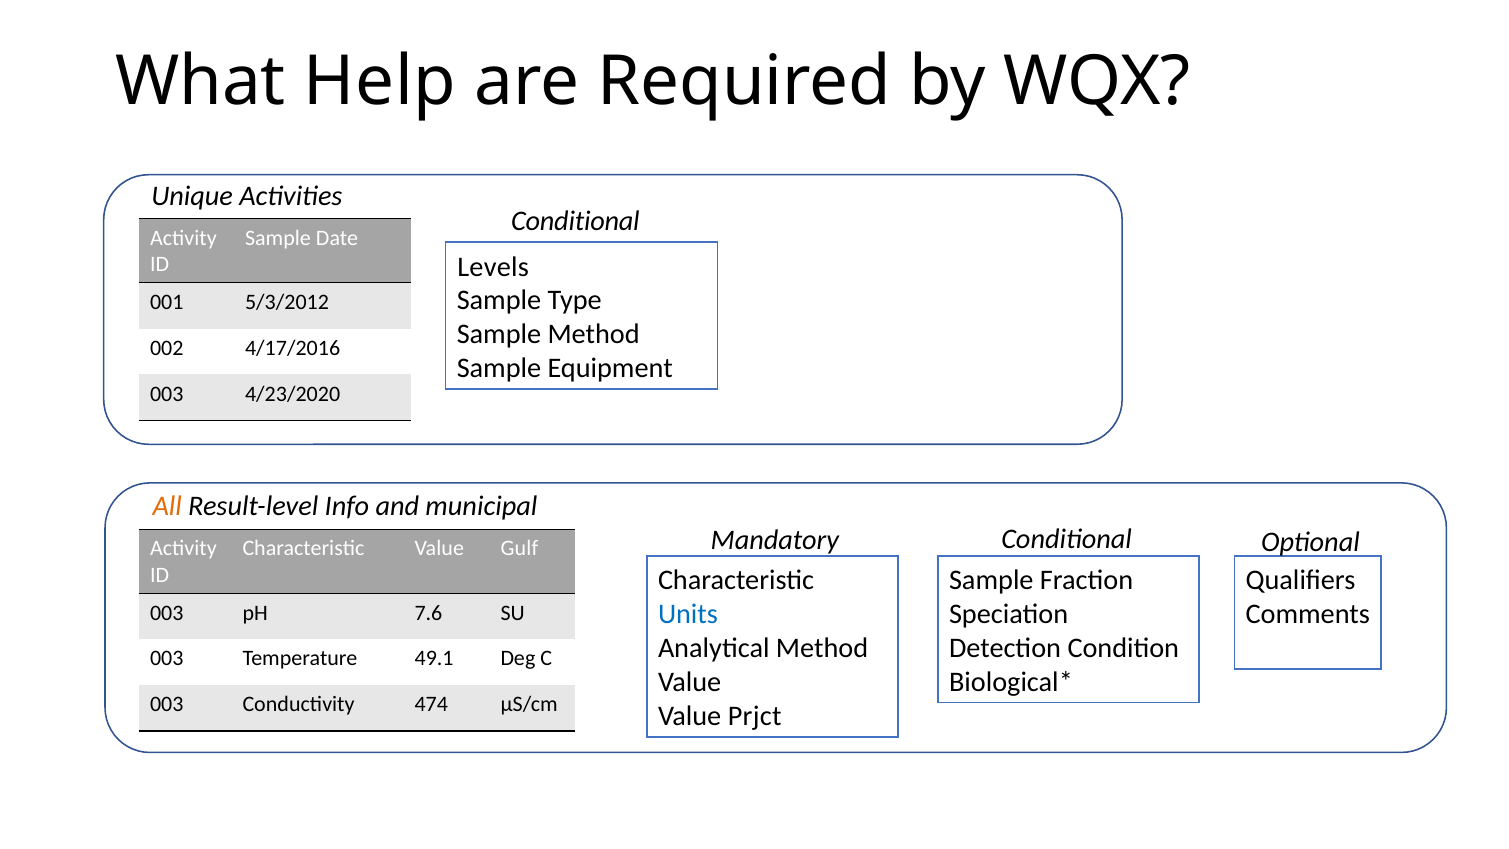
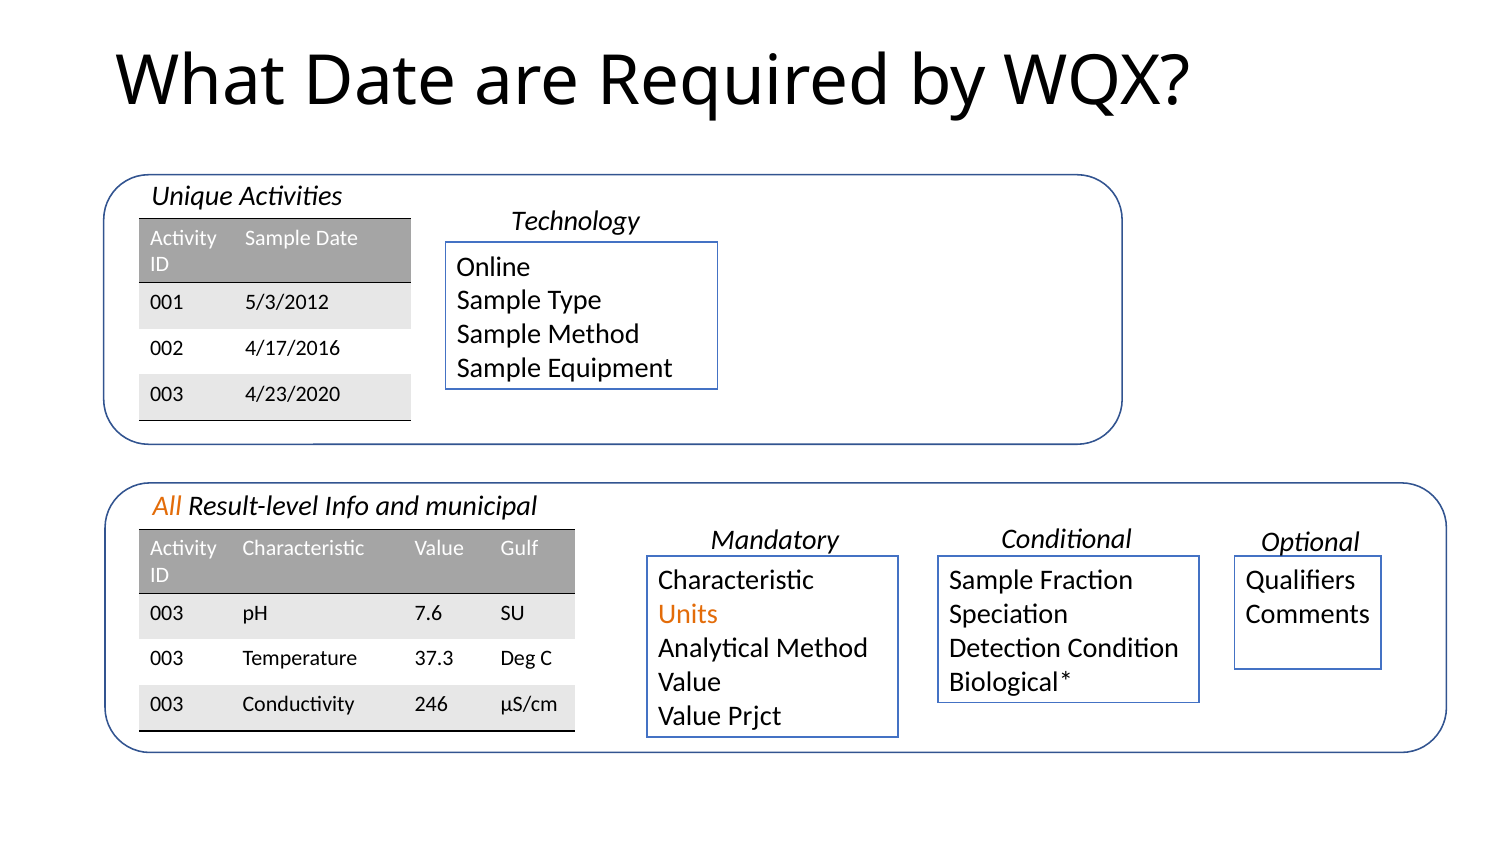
What Help: Help -> Date
Conditional at (575, 221): Conditional -> Technology
Levels: Levels -> Online
Units colour: blue -> orange
49.1: 49.1 -> 37.3
474: 474 -> 246
